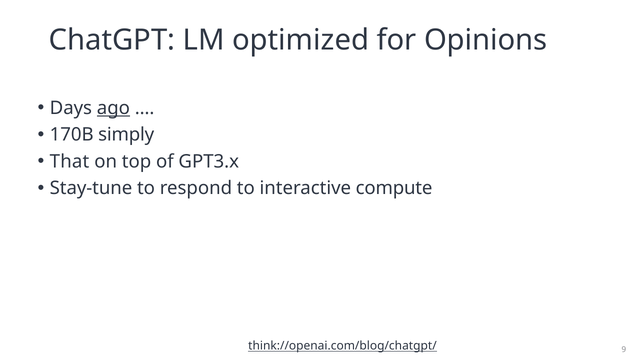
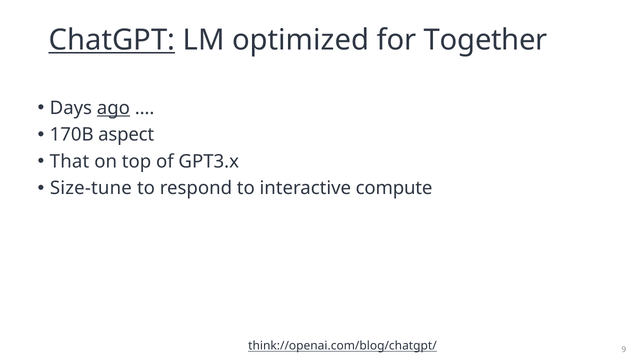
ChatGPT underline: none -> present
Opinions: Opinions -> Together
simply: simply -> aspect
Stay-tune: Stay-tune -> Size-tune
